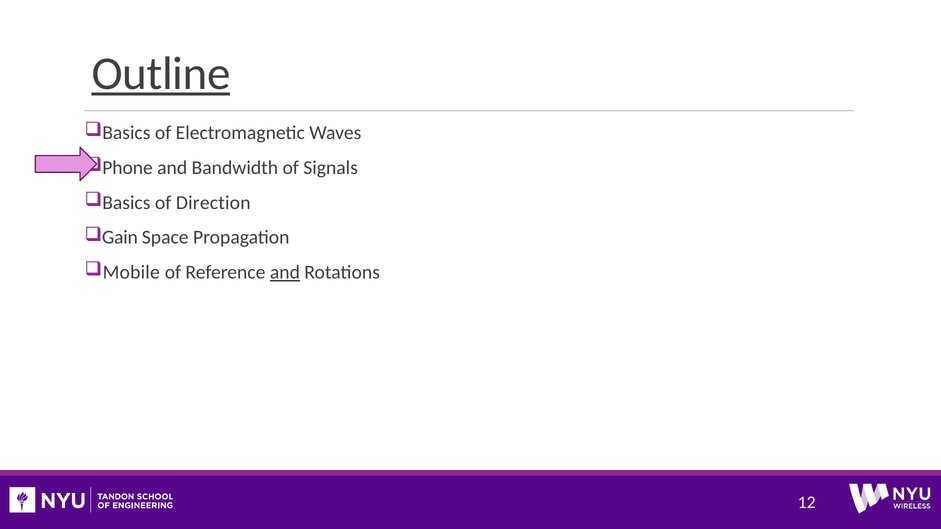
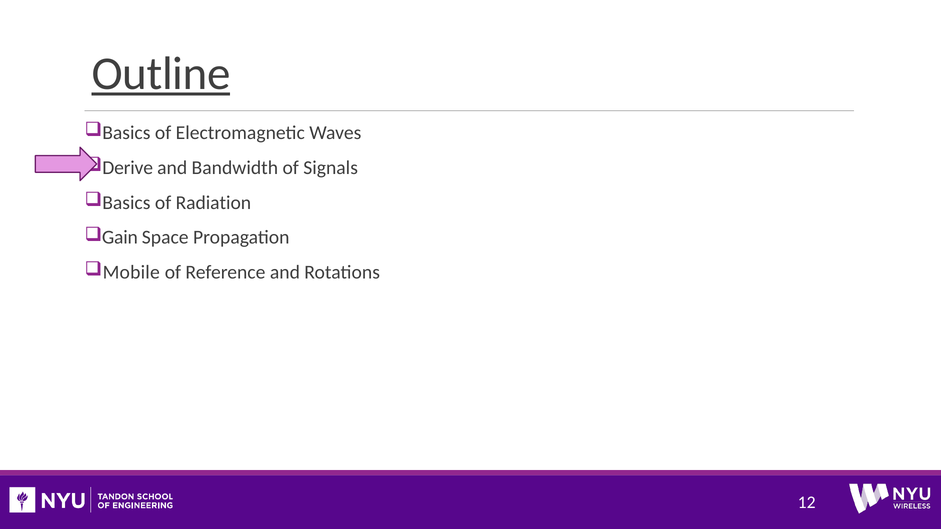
Phone: Phone -> Derive
Direction: Direction -> Radiation
and at (285, 273) underline: present -> none
